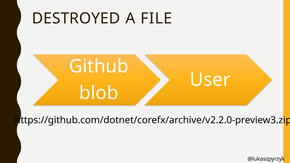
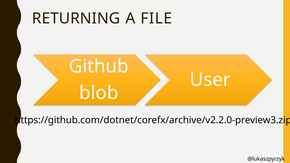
DESTROYED: DESTROYED -> RETURNING
